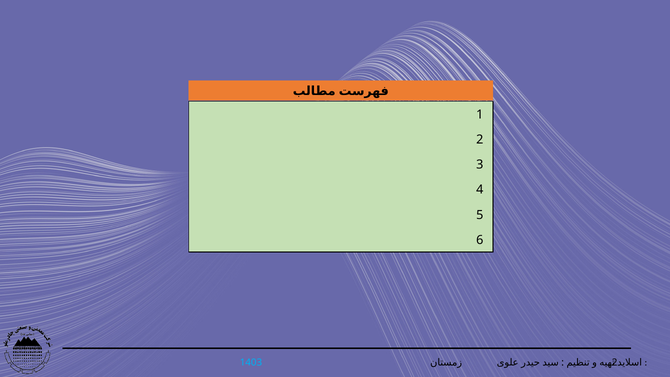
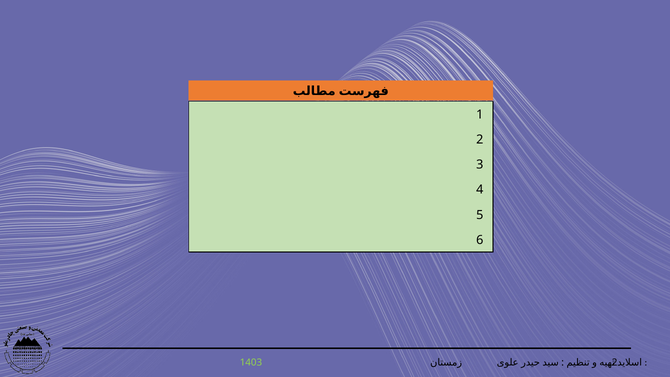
1403 colour: light blue -> light green
